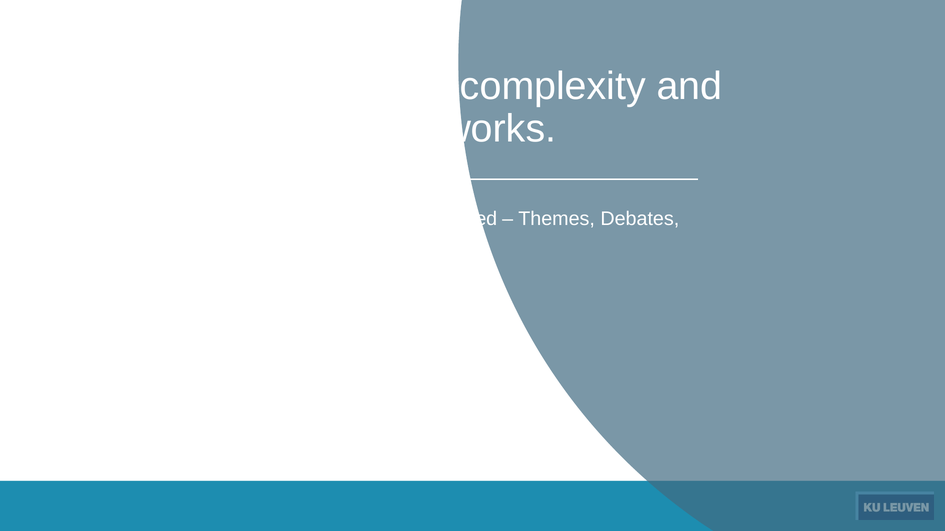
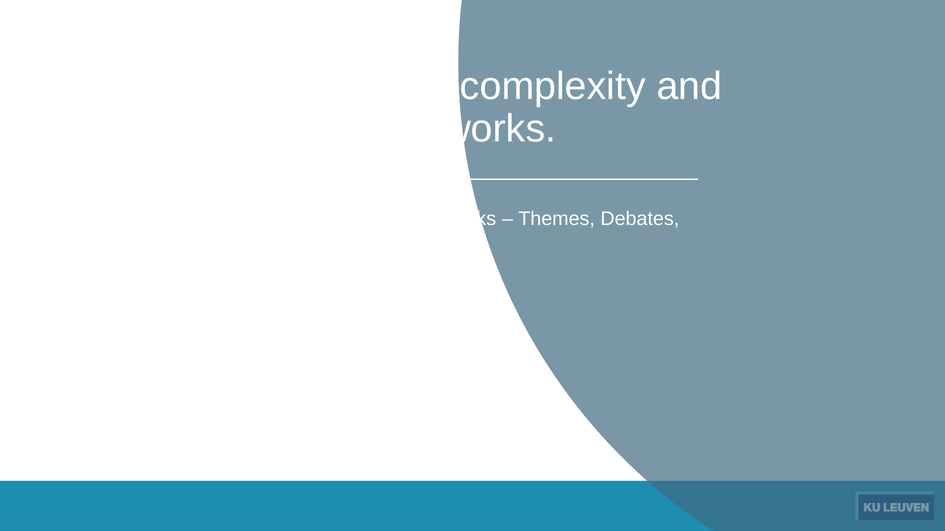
of Published: Published -> Networks
